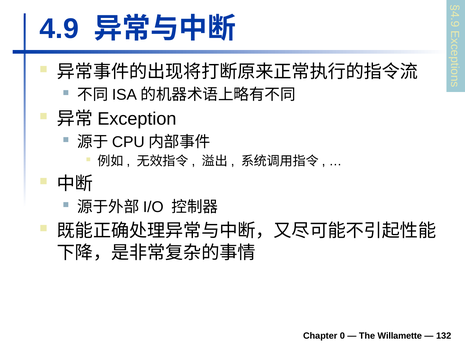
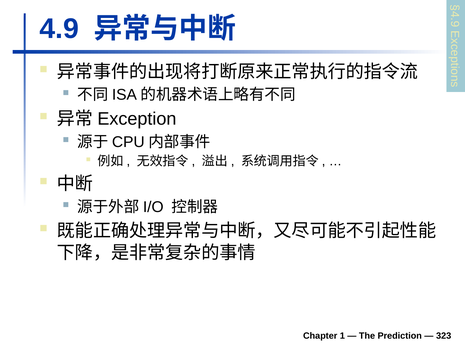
0: 0 -> 1
Willamette: Willamette -> Prediction
132: 132 -> 323
